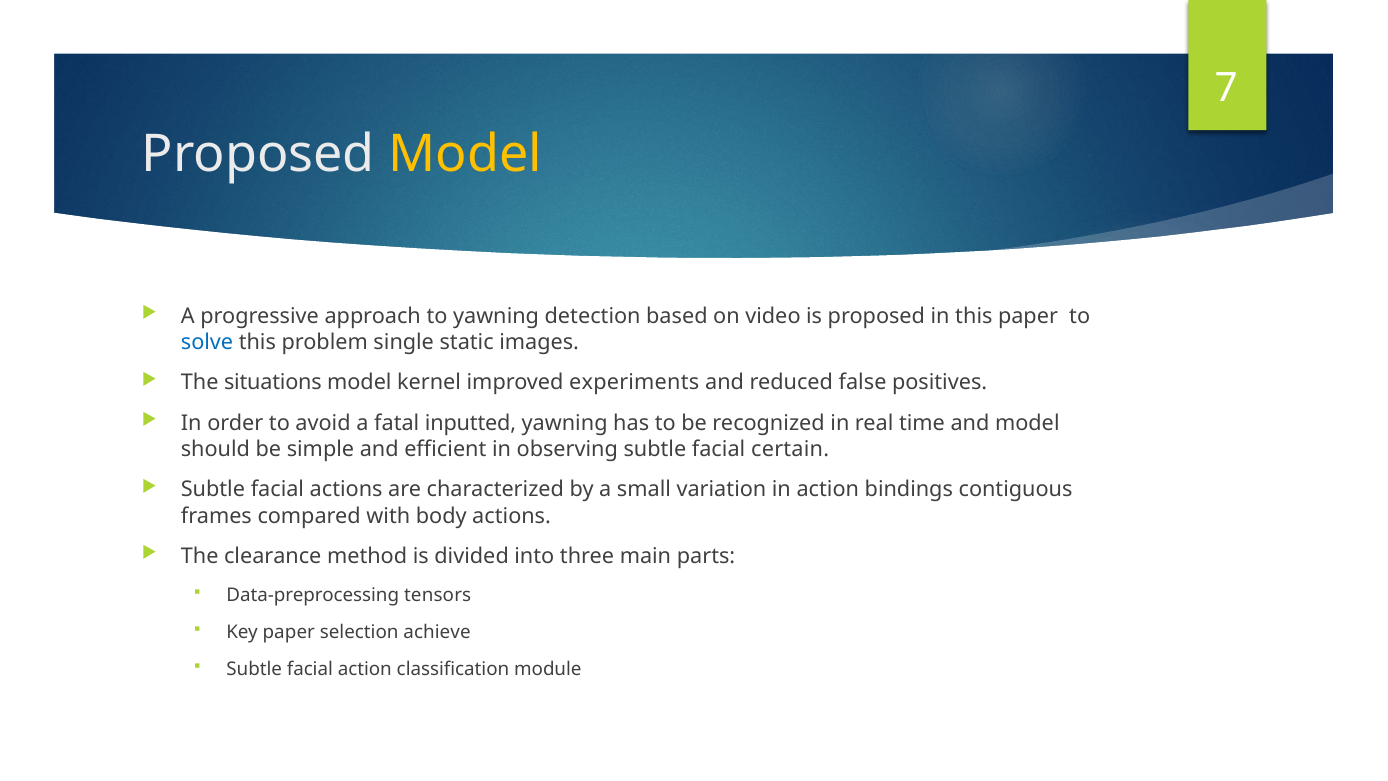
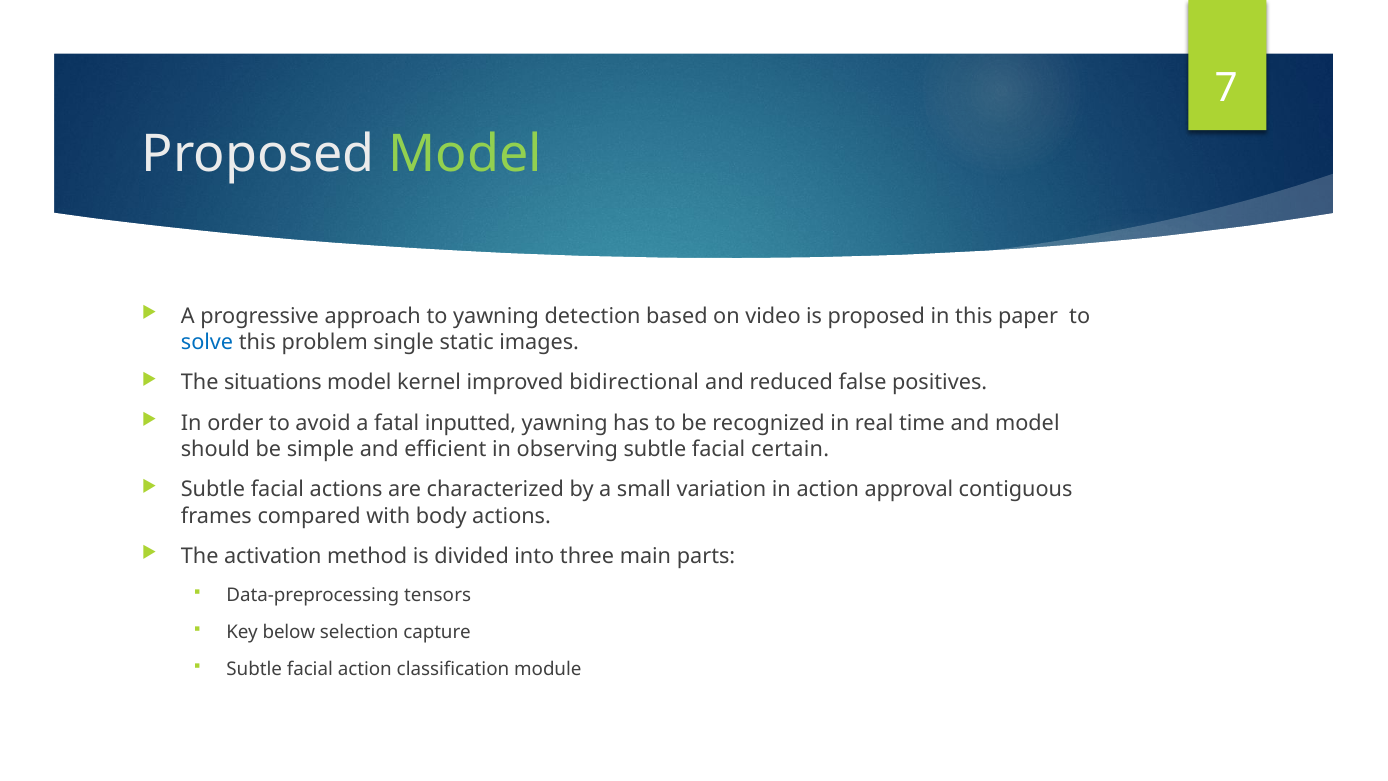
Model at (465, 155) colour: yellow -> light green
experiments: experiments -> bidirectional
bindings: bindings -> approval
clearance: clearance -> activation
Key paper: paper -> below
achieve: achieve -> capture
